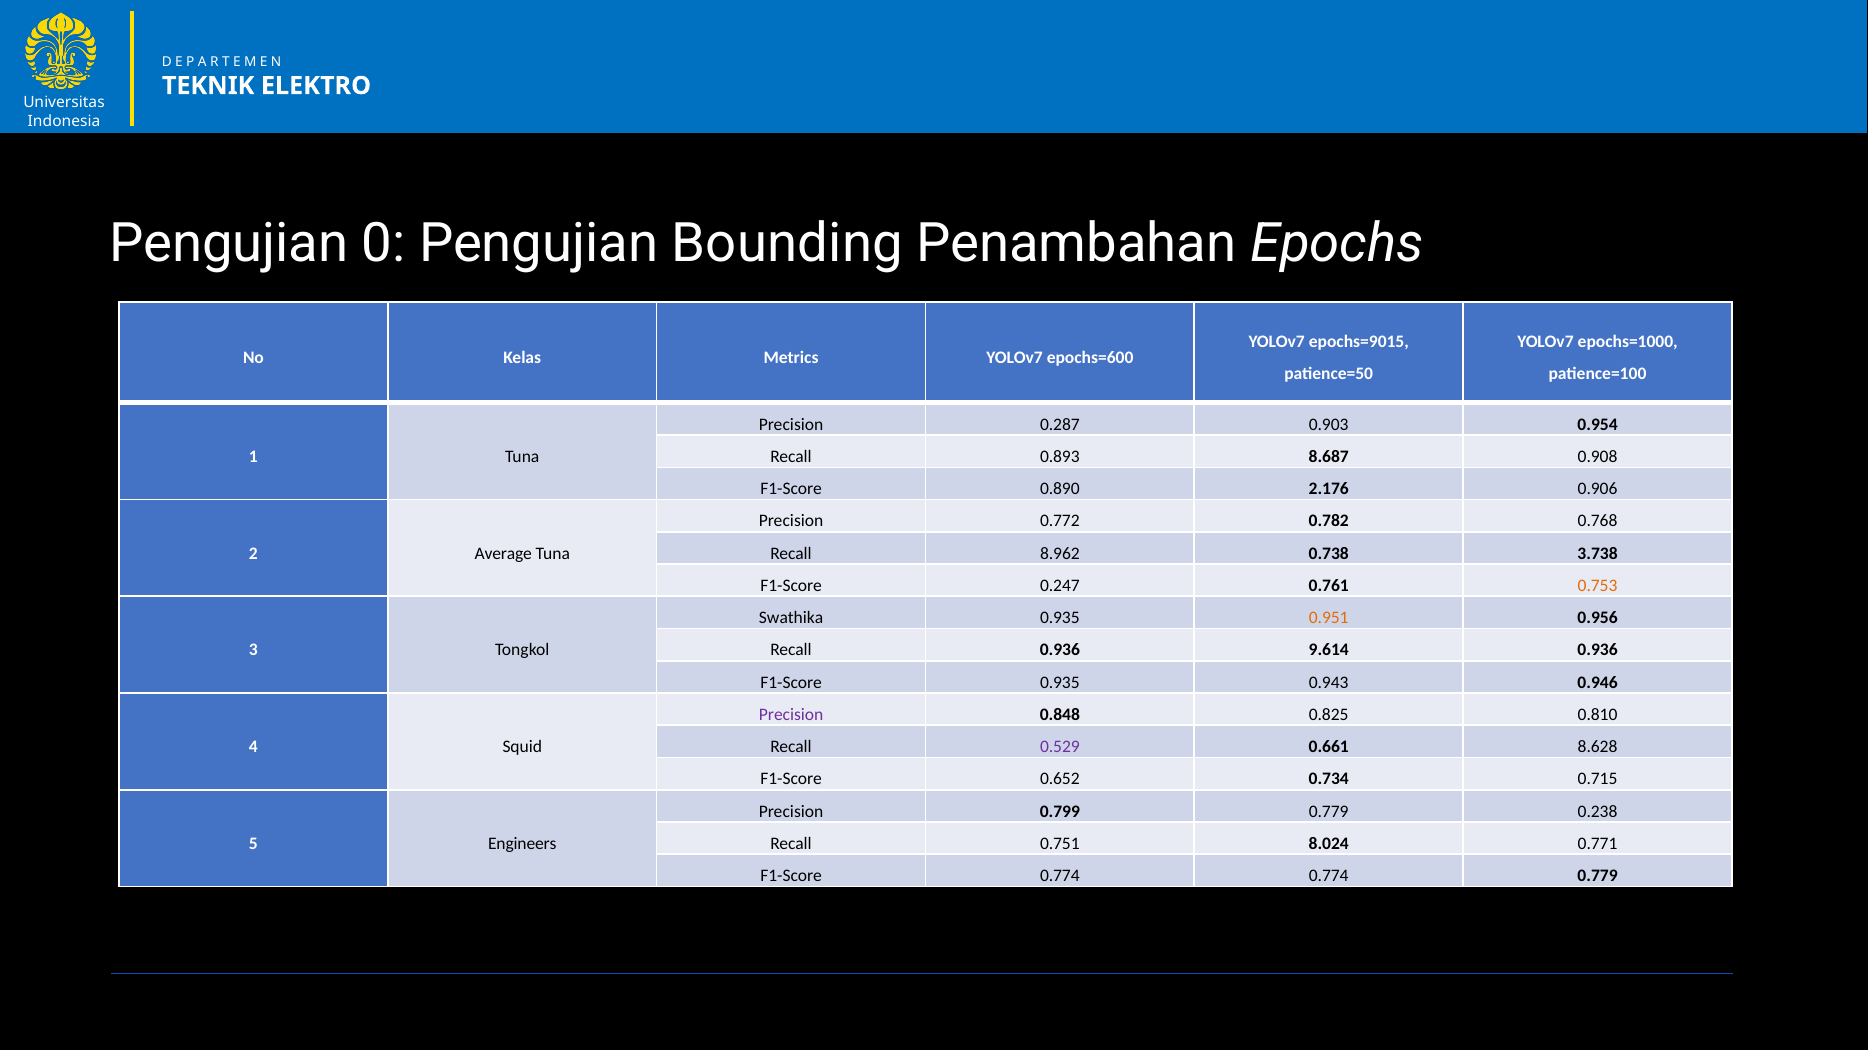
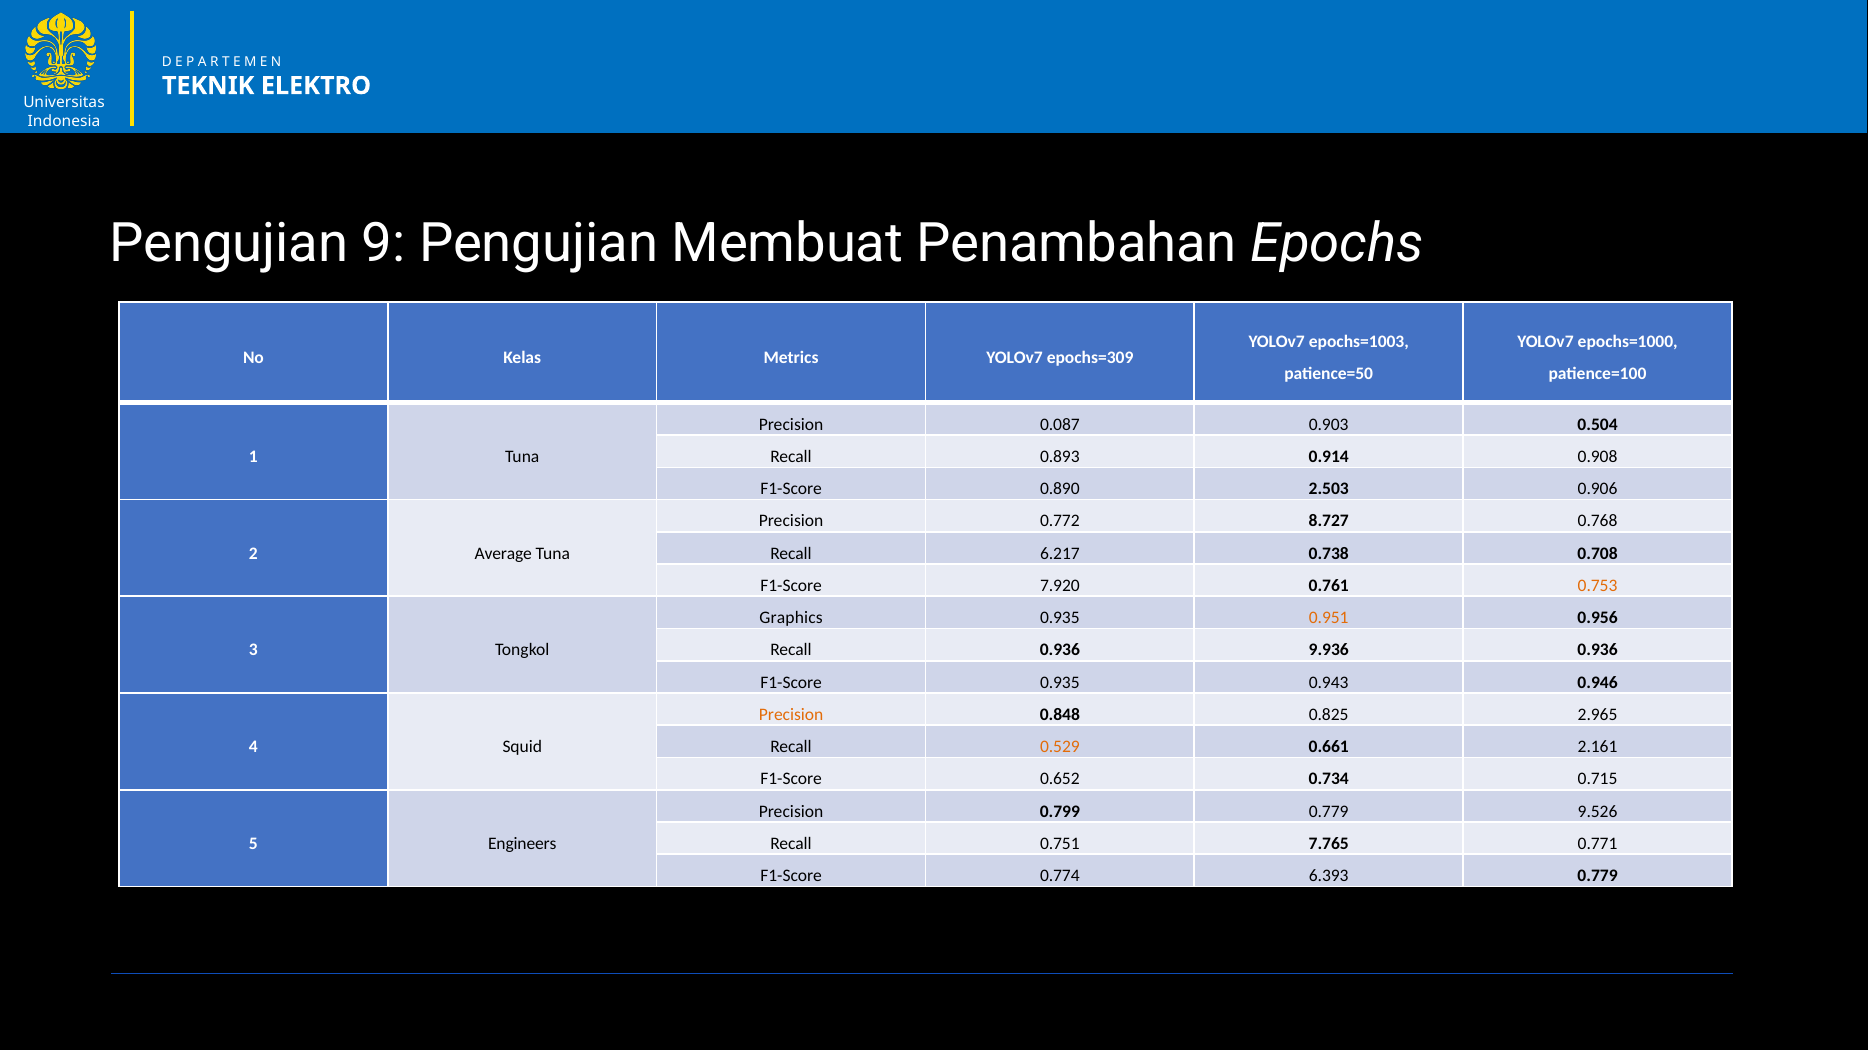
0: 0 -> 9
Bounding: Bounding -> Membuat
epochs=9015: epochs=9015 -> epochs=1003
epochs=600: epochs=600 -> epochs=309
0.287: 0.287 -> 0.087
0.954: 0.954 -> 0.504
8.687: 8.687 -> 0.914
2.176: 2.176 -> 2.503
0.782: 0.782 -> 8.727
8.962: 8.962 -> 6.217
3.738: 3.738 -> 0.708
0.247: 0.247 -> 7.920
Swathika: Swathika -> Graphics
9.614: 9.614 -> 9.936
Precision at (791, 715) colour: purple -> orange
0.810: 0.810 -> 2.965
0.529 colour: purple -> orange
8.628: 8.628 -> 2.161
0.238: 0.238 -> 9.526
8.024: 8.024 -> 7.765
0.774 0.774: 0.774 -> 6.393
